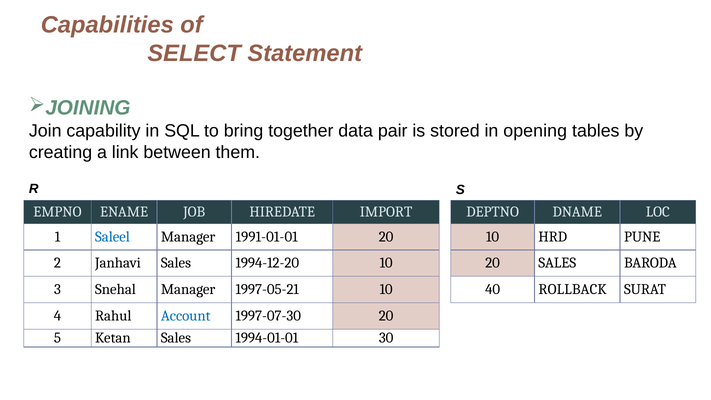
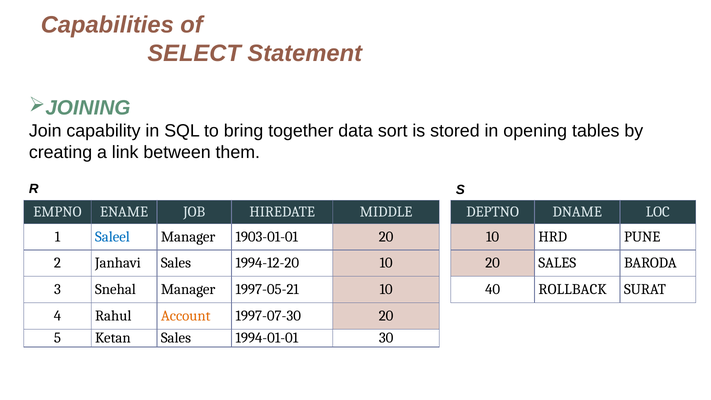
pair: pair -> sort
IMPORT: IMPORT -> MIDDLE
1991-01-01: 1991-01-01 -> 1903-01-01
Account colour: blue -> orange
